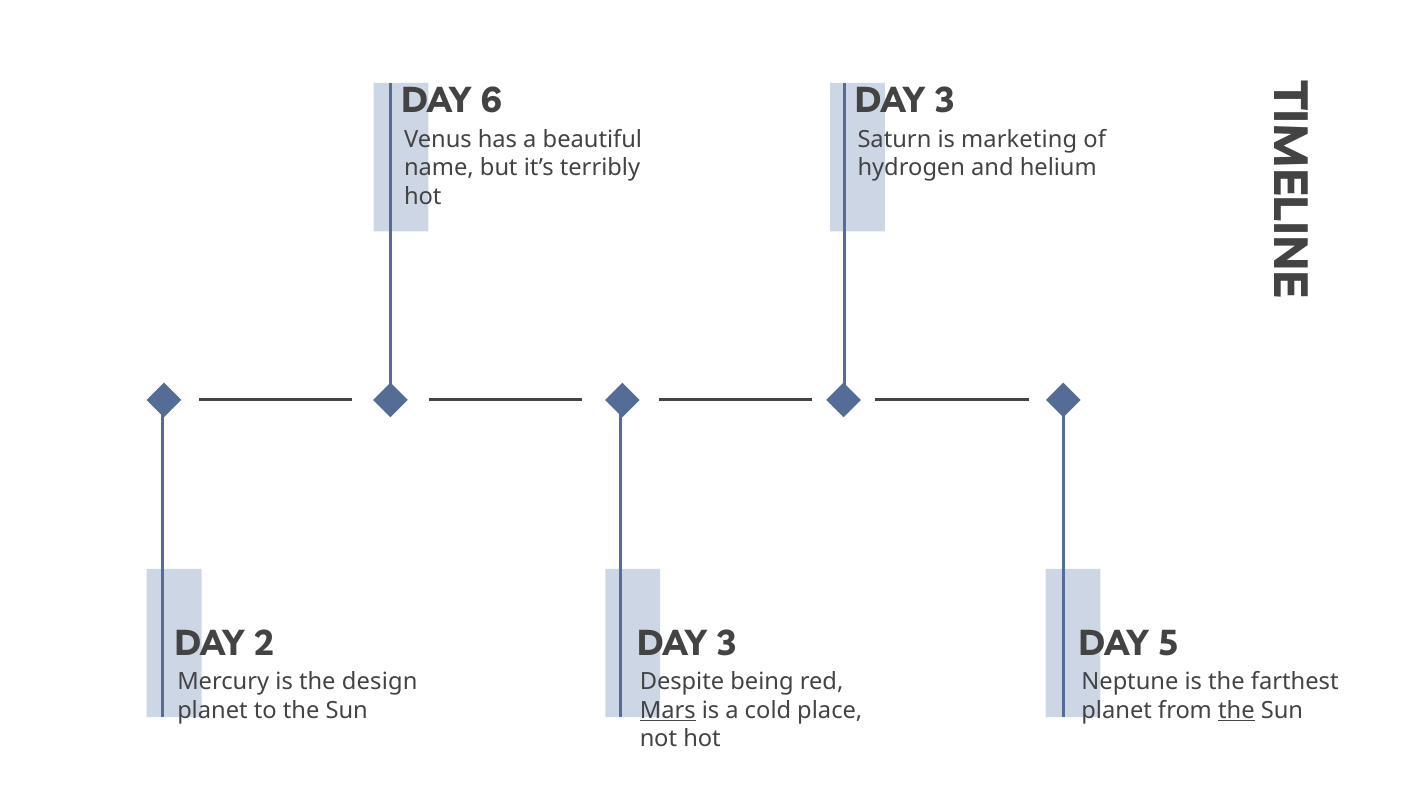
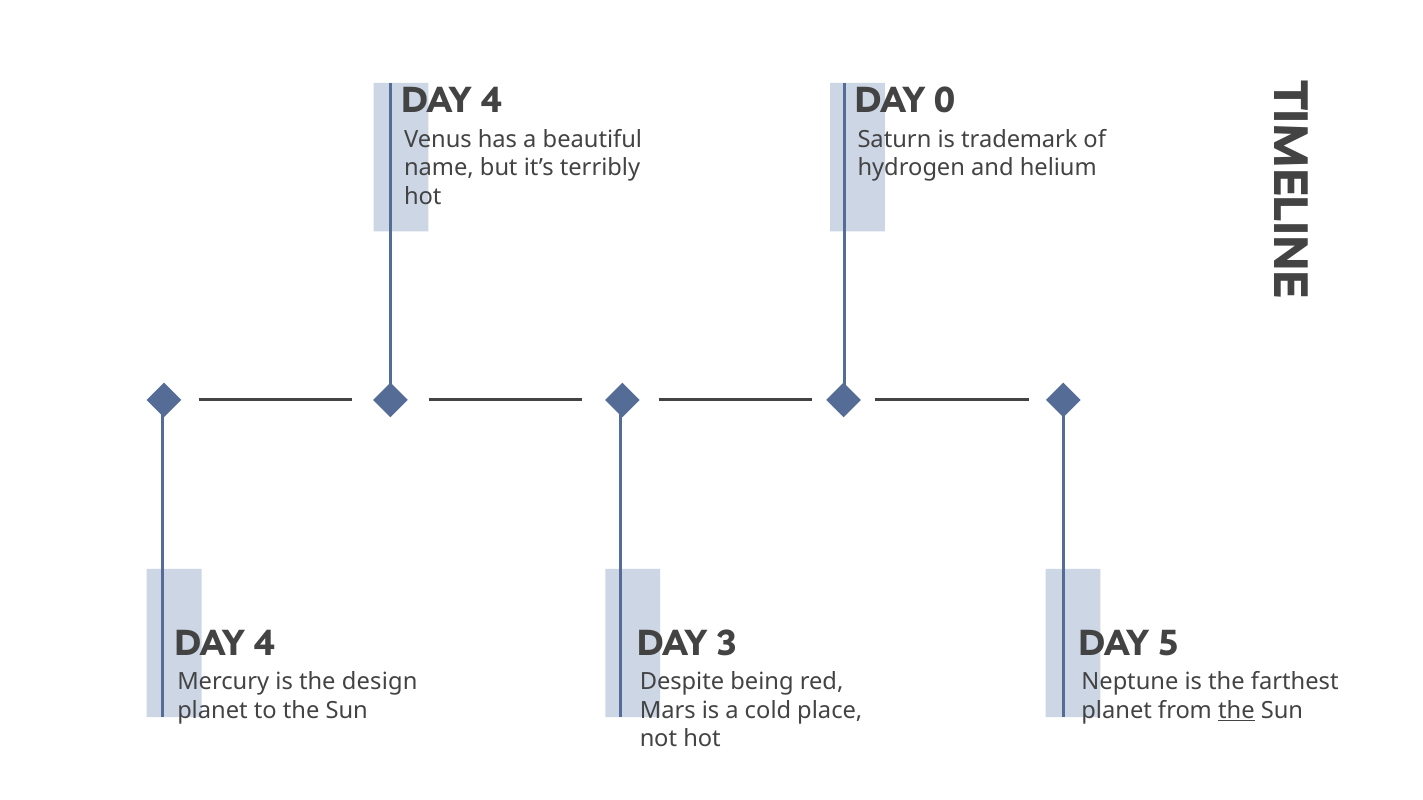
6 at (491, 101): 6 -> 4
3 at (945, 101): 3 -> 0
marketing: marketing -> trademark
2 at (264, 644): 2 -> 4
Mars underline: present -> none
